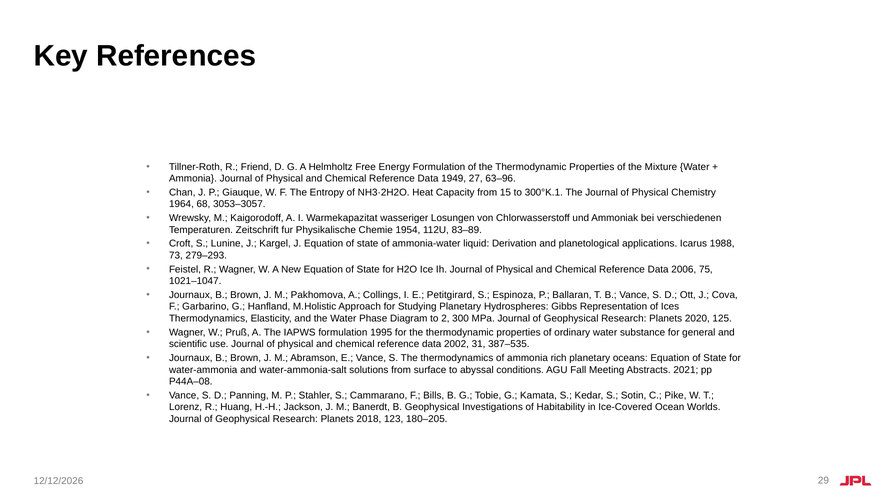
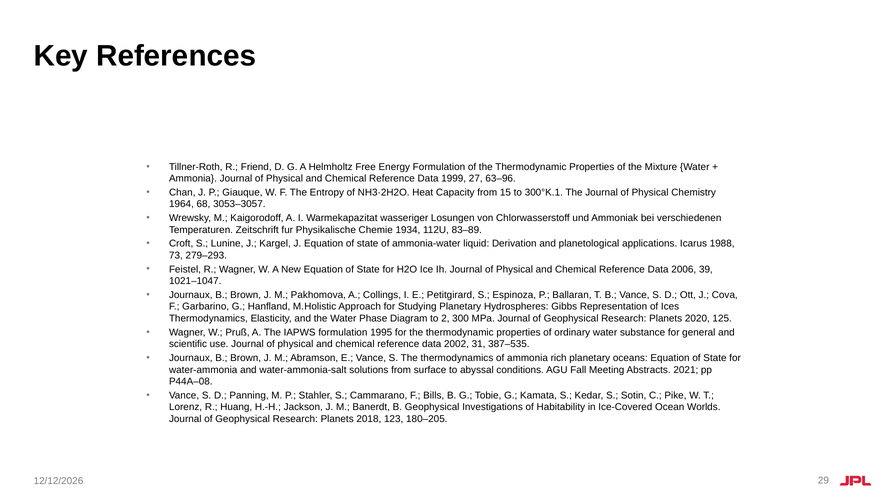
1949: 1949 -> 1999
1954: 1954 -> 1934
75: 75 -> 39
